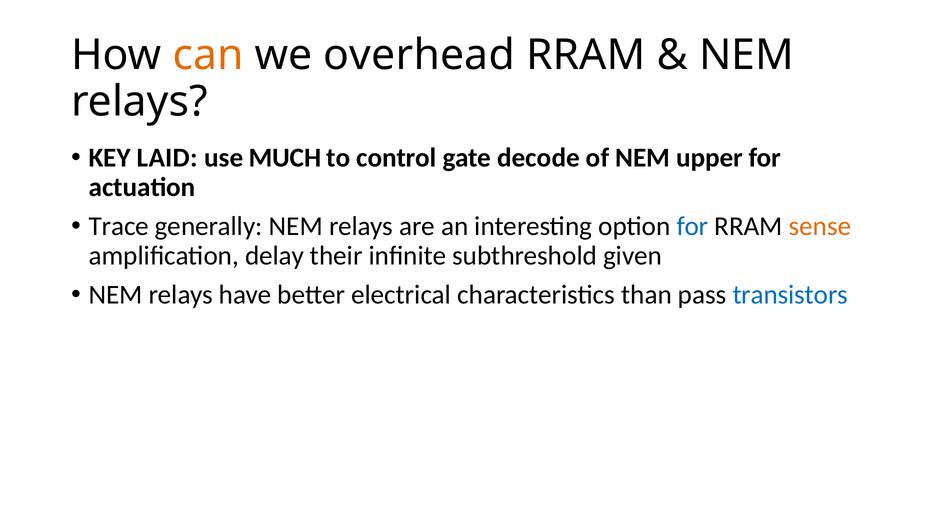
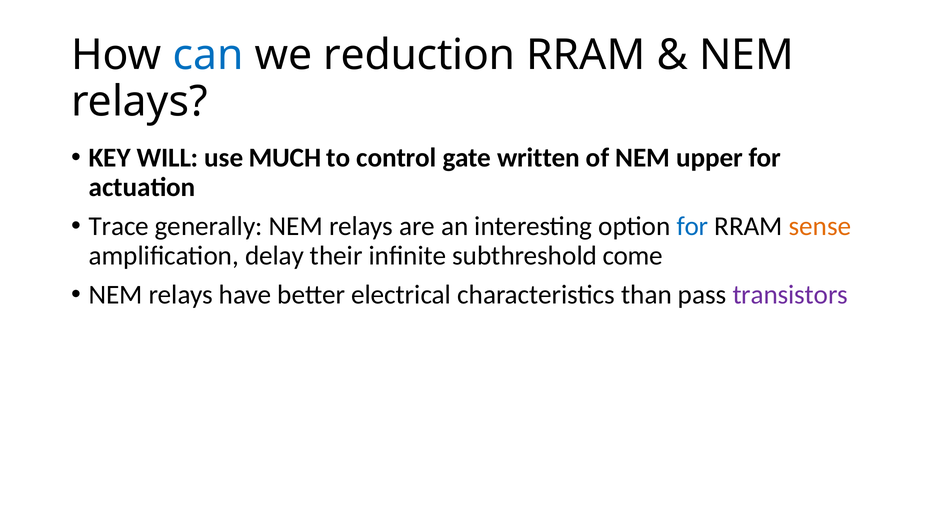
can colour: orange -> blue
overhead: overhead -> reduction
LAID: LAID -> WILL
decode: decode -> written
given: given -> come
transistors colour: blue -> purple
